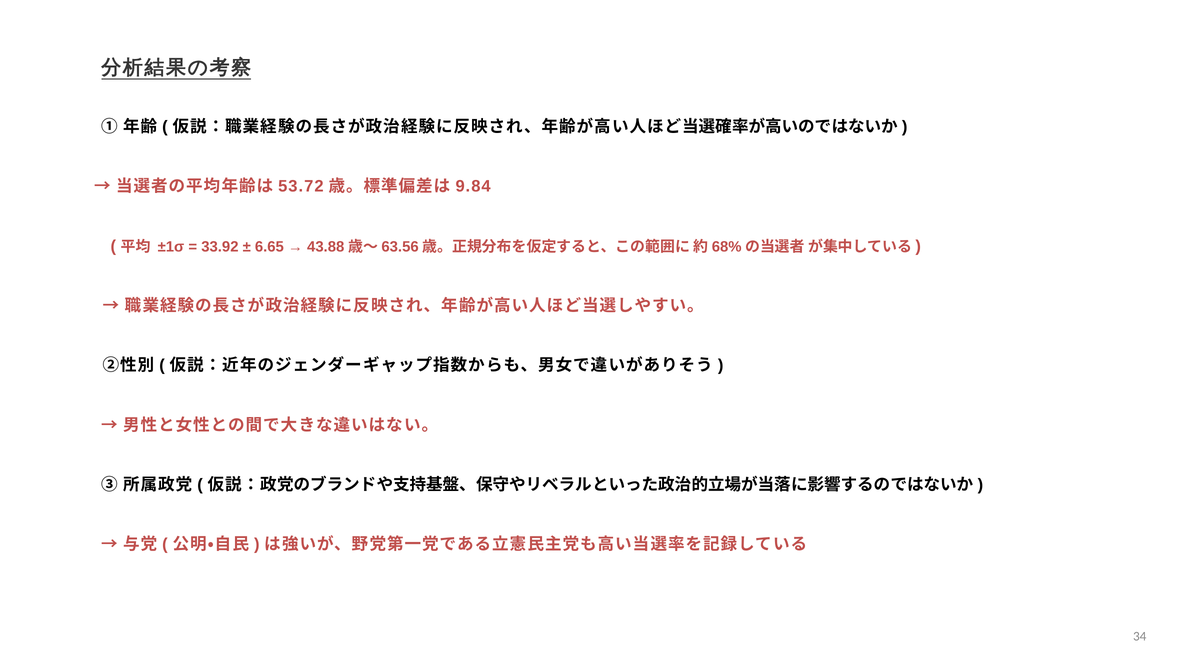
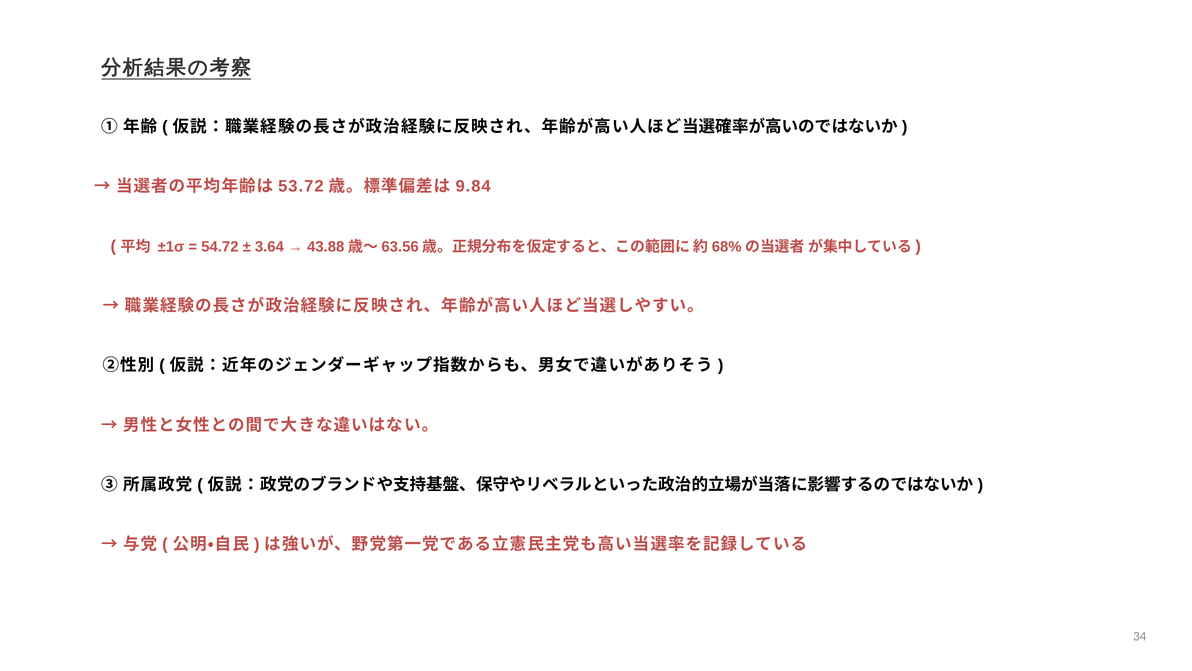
33.92: 33.92 -> 54.72
6.65: 6.65 -> 3.64
